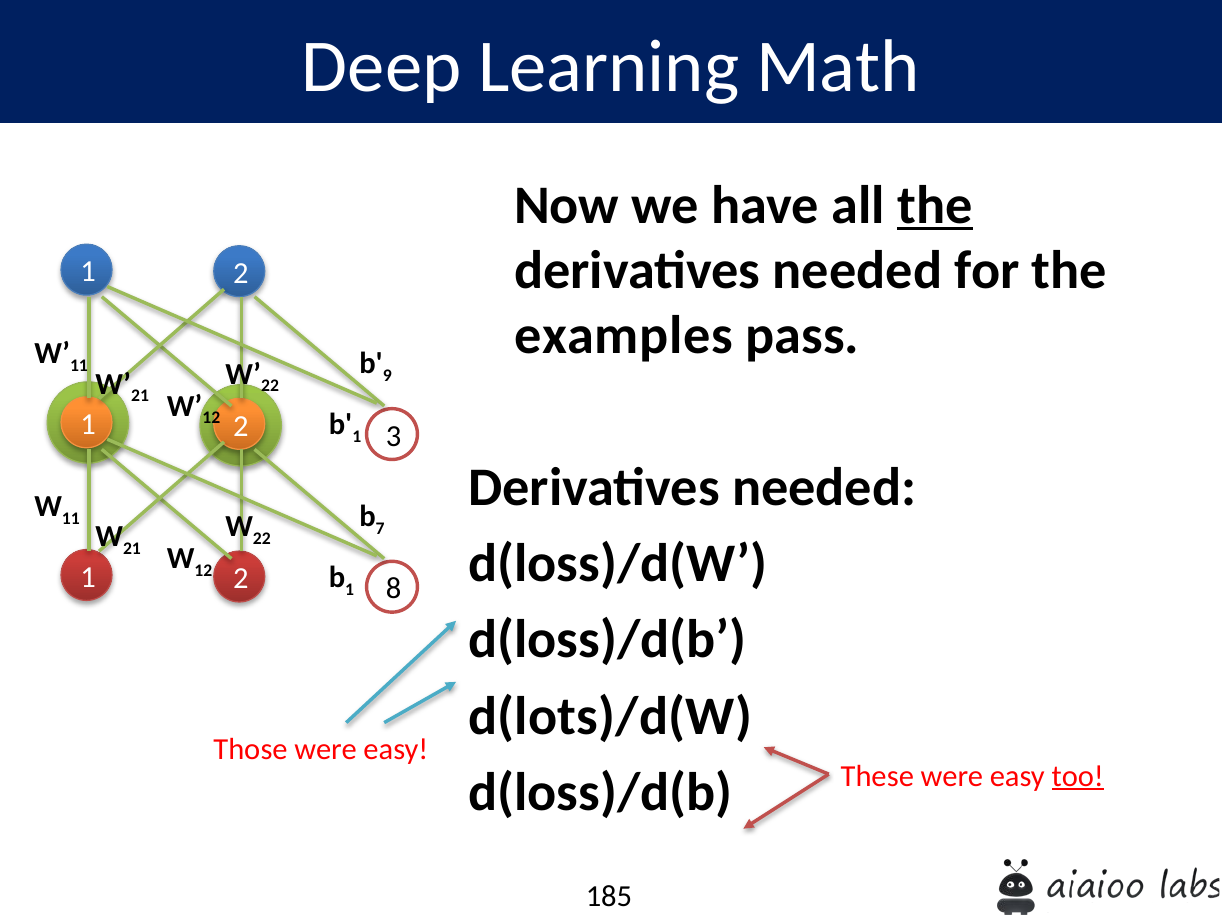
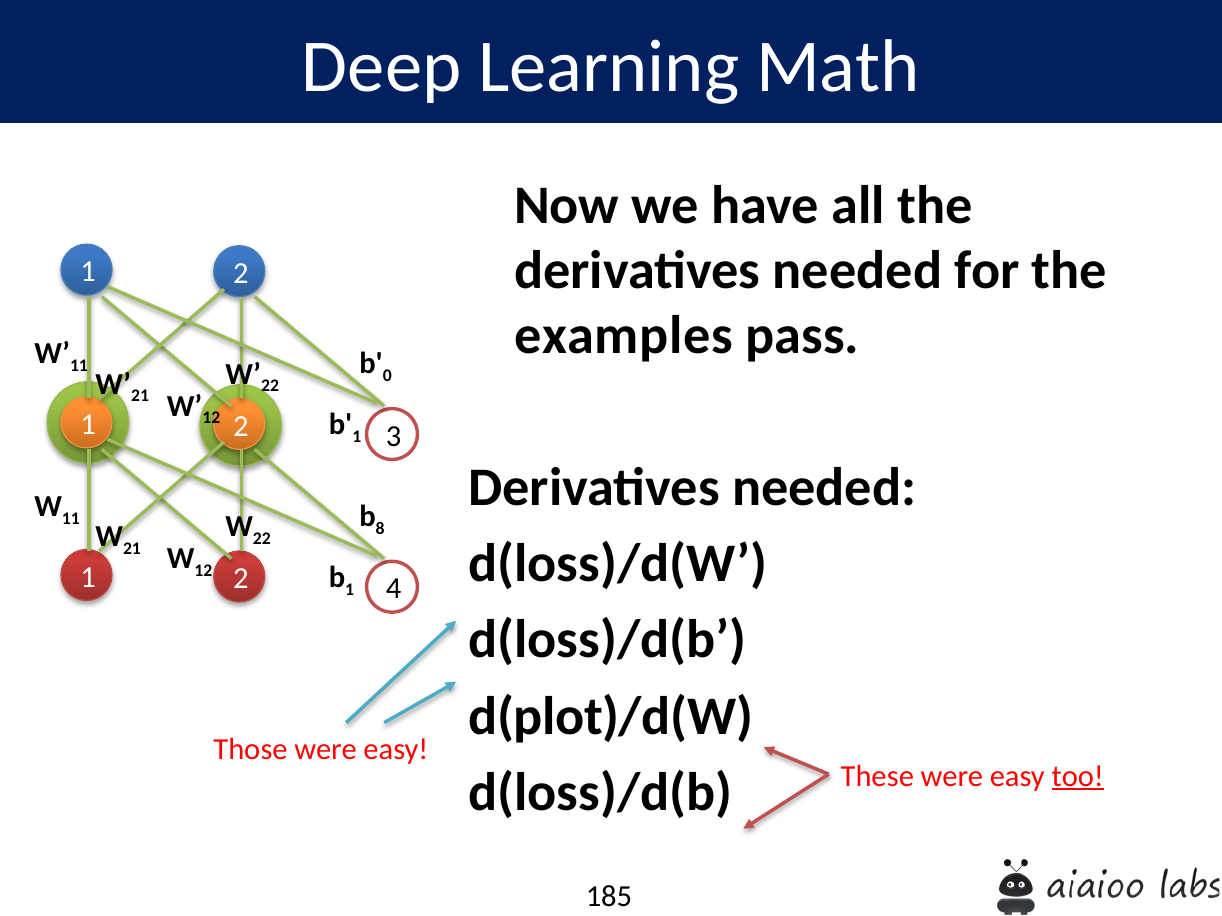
the at (935, 205) underline: present -> none
9: 9 -> 0
7: 7 -> 8
8: 8 -> 4
d(lots)/d(W: d(lots)/d(W -> d(plot)/d(W
